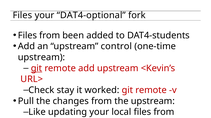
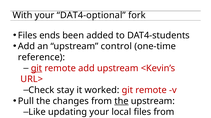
Files at (22, 15): Files -> With
from at (50, 35): from -> ends
upstream at (42, 57): upstream -> reference
the at (121, 101) underline: none -> present
